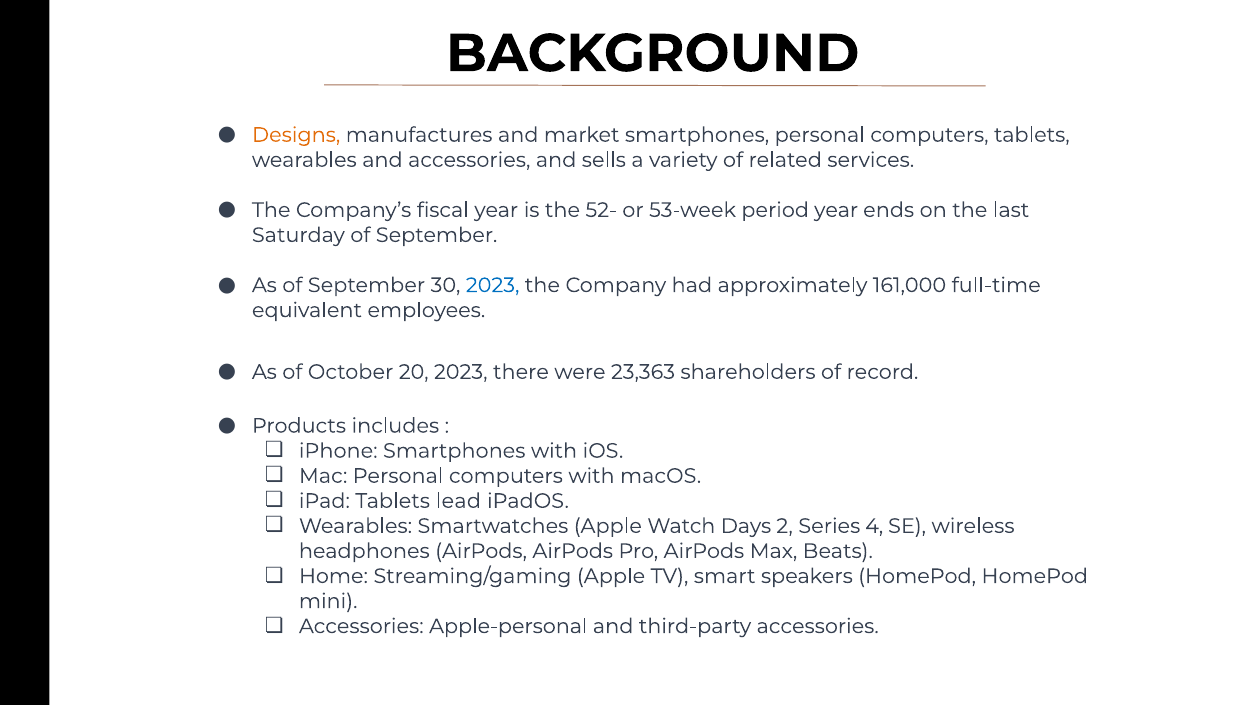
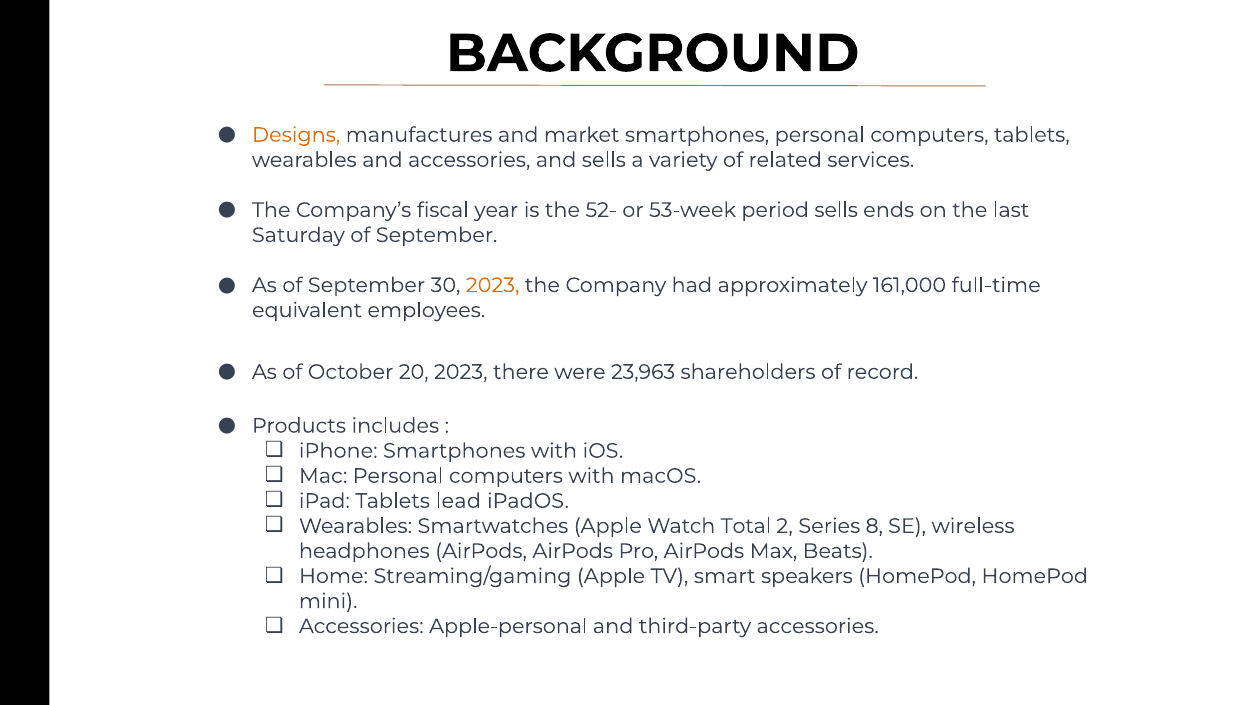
period year: year -> sells
2023 at (493, 285) colour: blue -> orange
23,363: 23,363 -> 23,963
Days: Days -> Total
4: 4 -> 8
